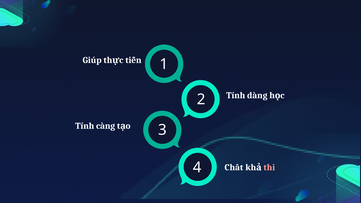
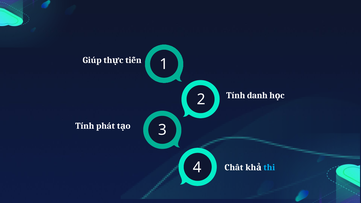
dàng: dàng -> danh
càng: càng -> phát
thi colour: pink -> light blue
